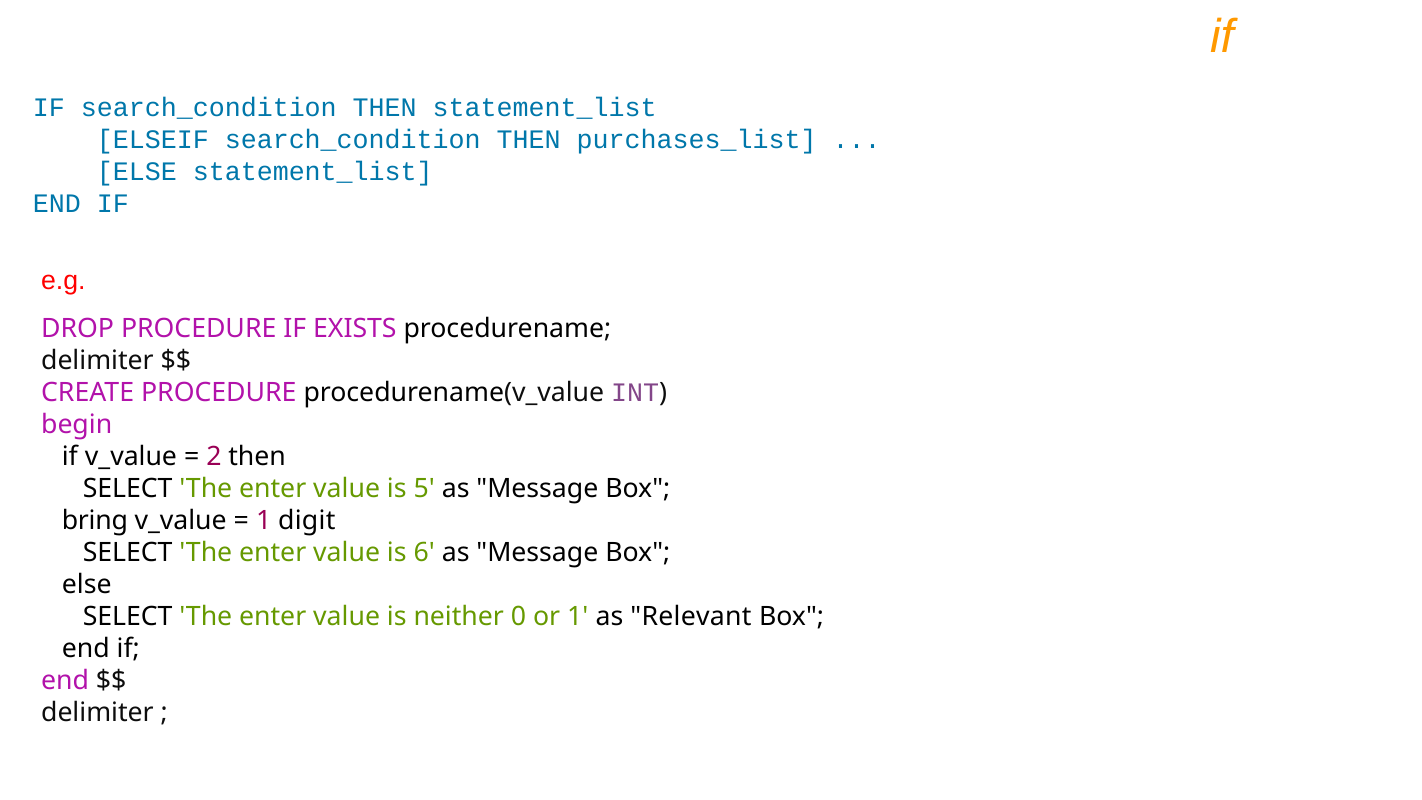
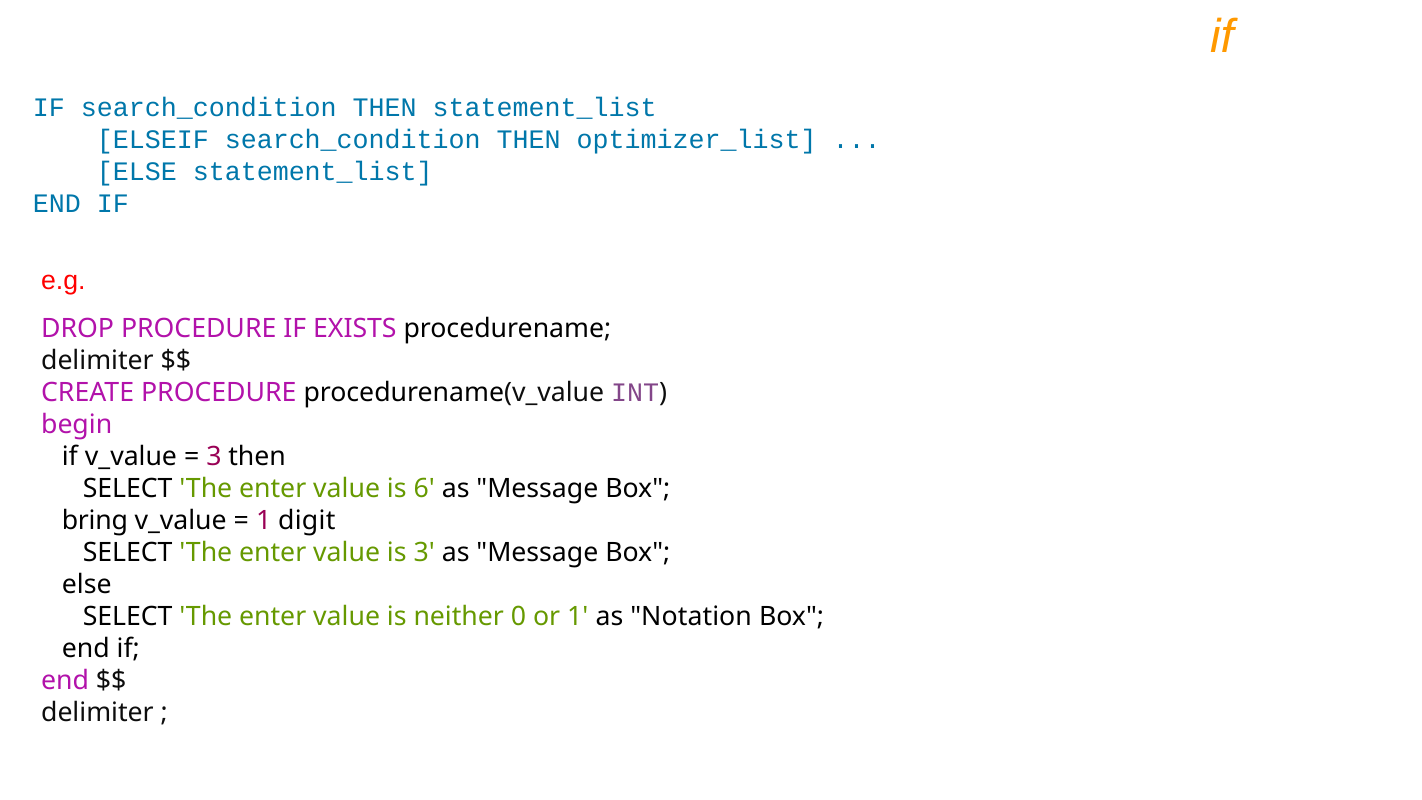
purchases_list: purchases_list -> optimizer_list
2 at (214, 457): 2 -> 3
5: 5 -> 6
is 6: 6 -> 3
Relevant: Relevant -> Notation
